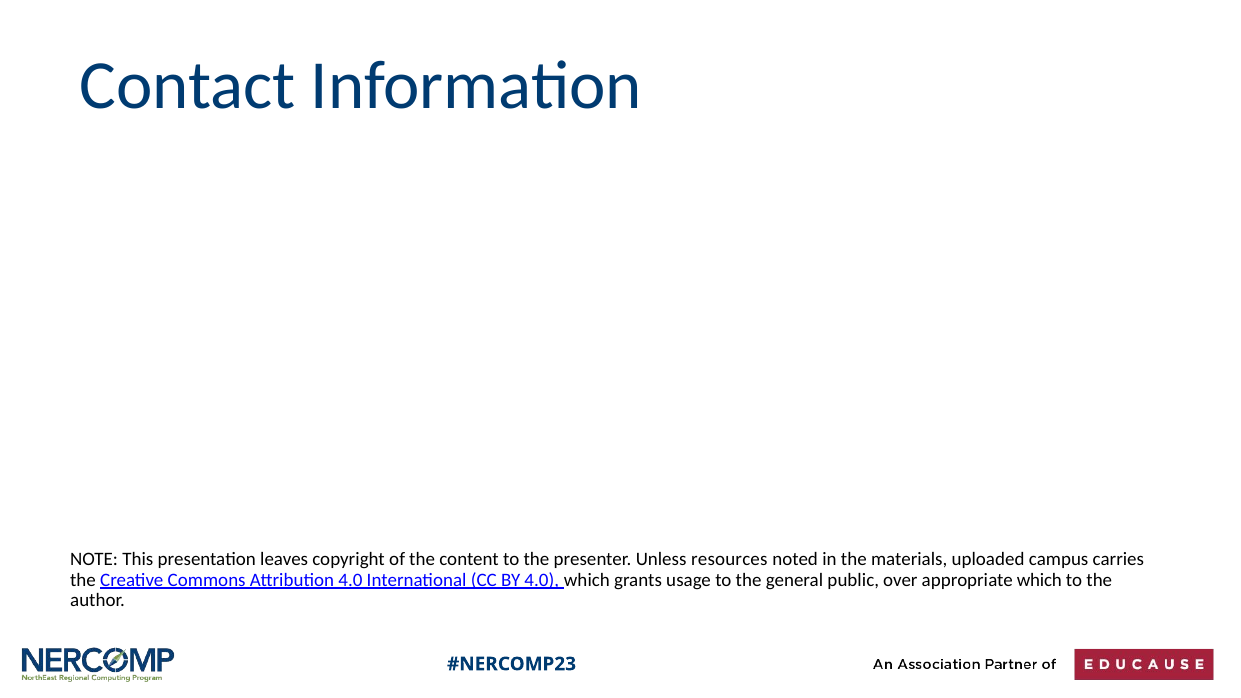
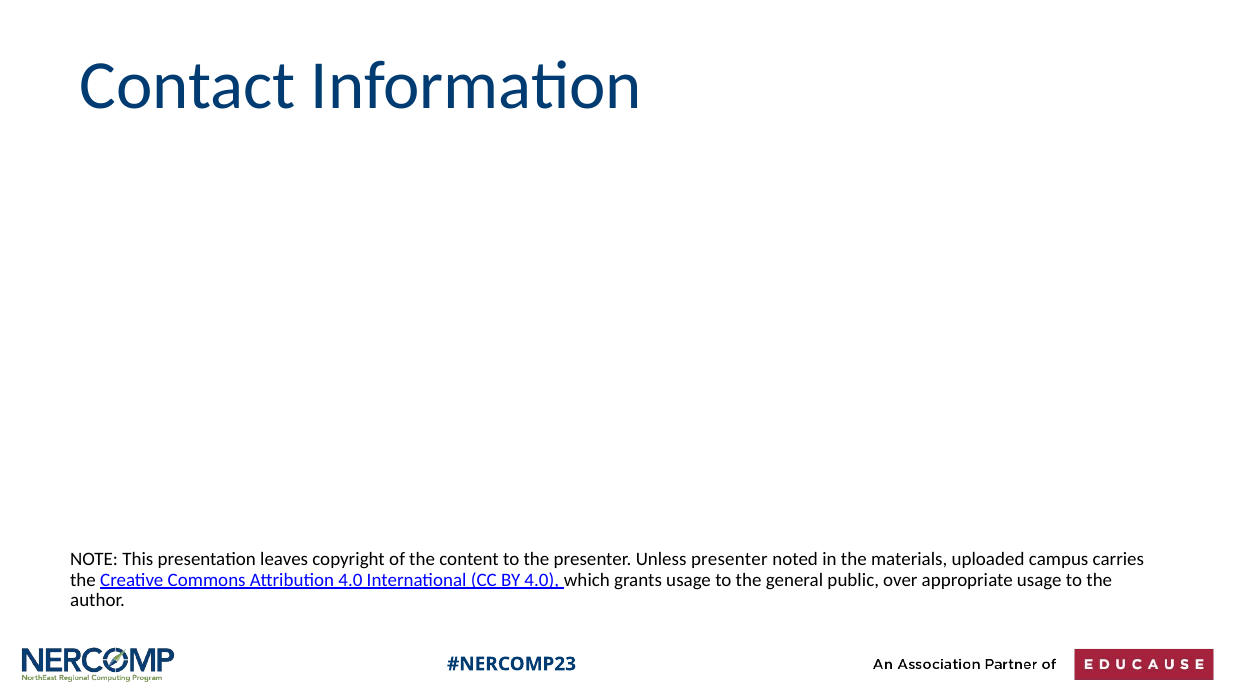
Unless resources: resources -> presenter
appropriate which: which -> usage
